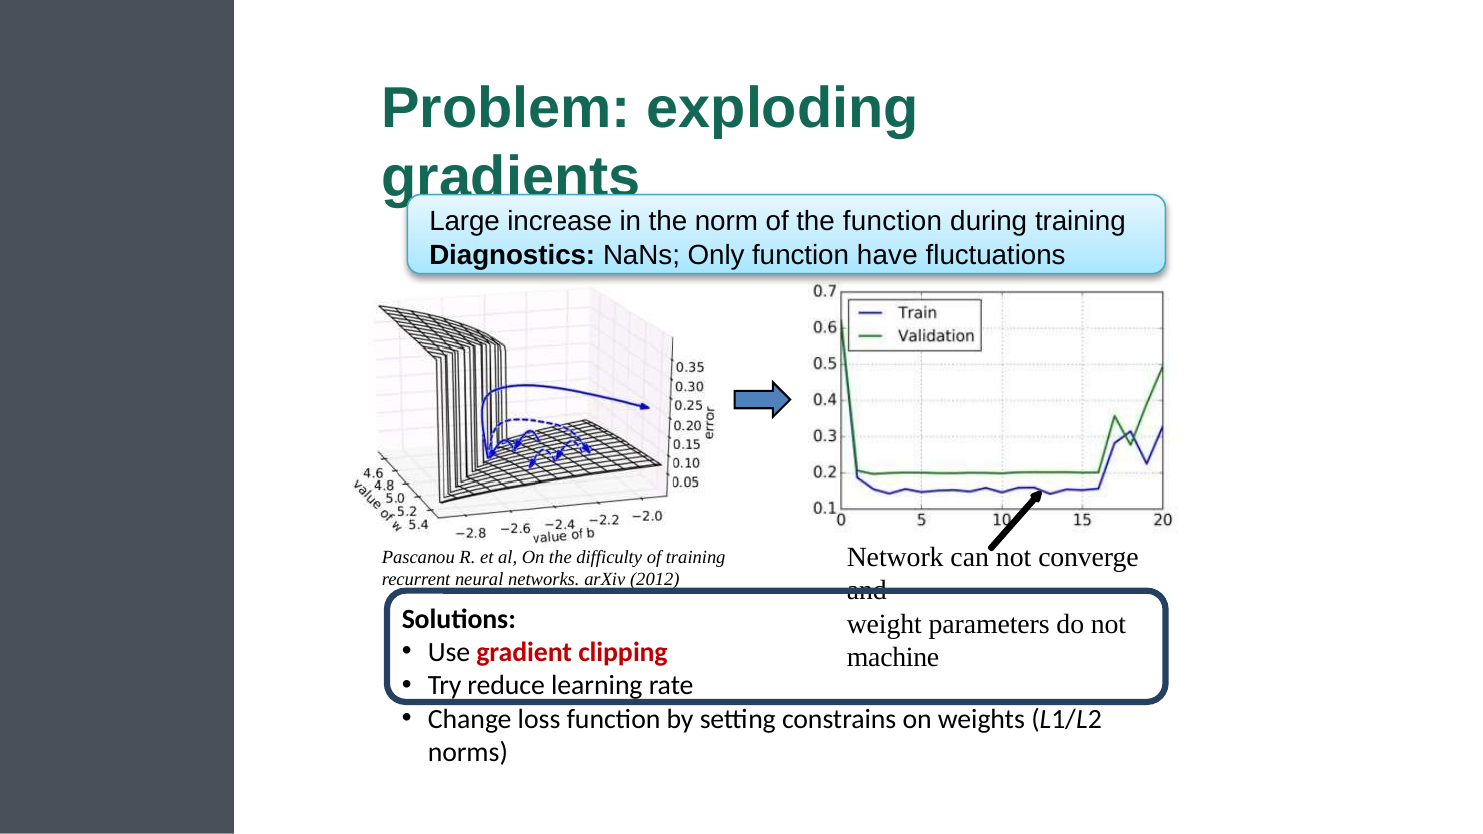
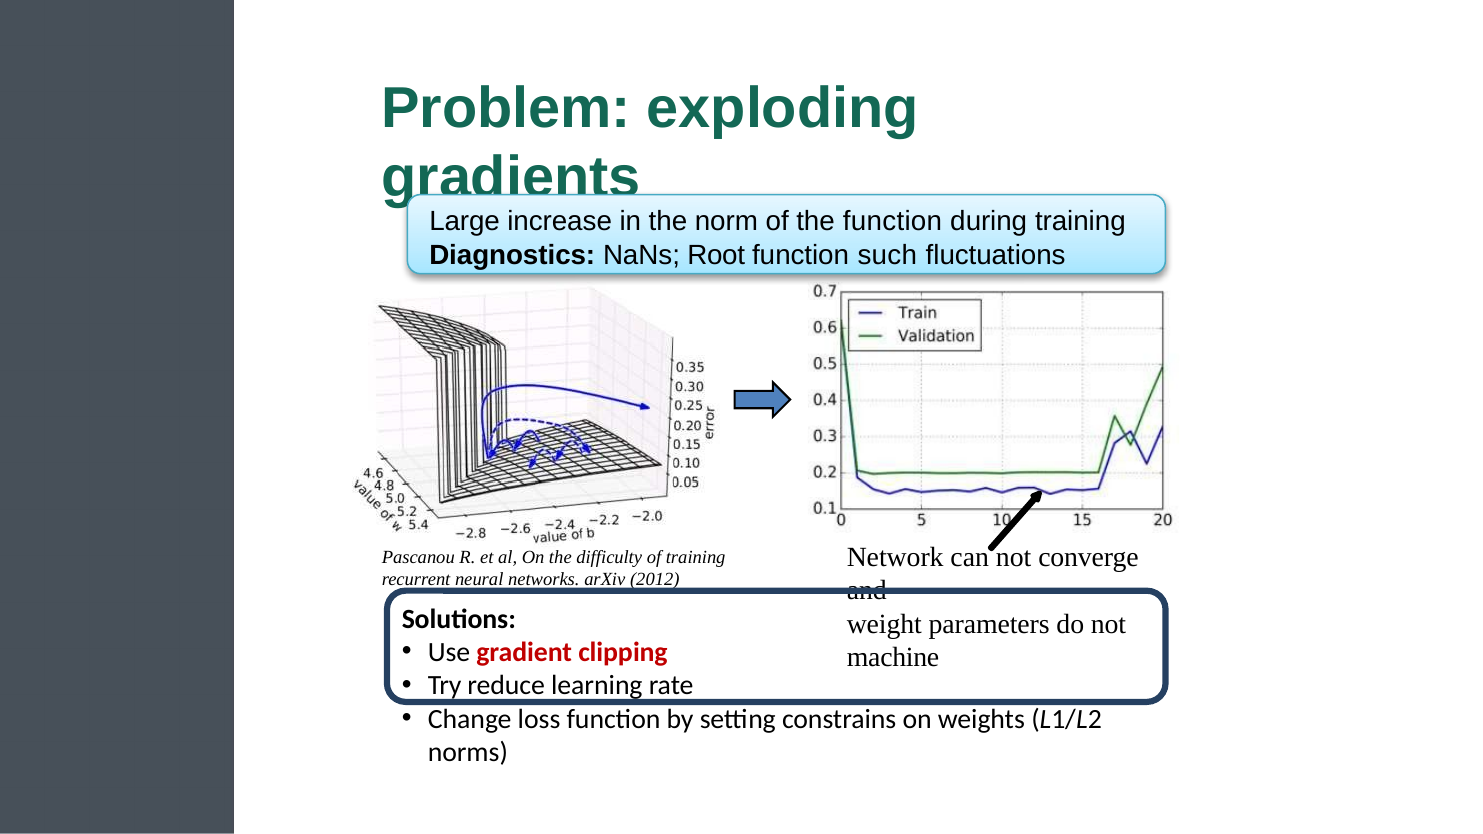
Only: Only -> Root
have: have -> such
